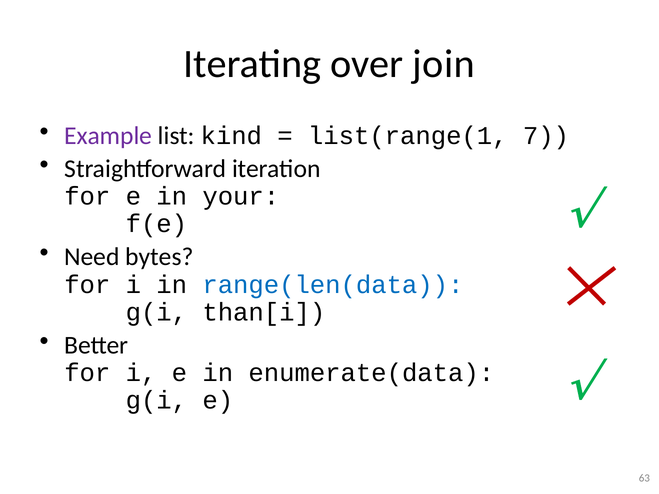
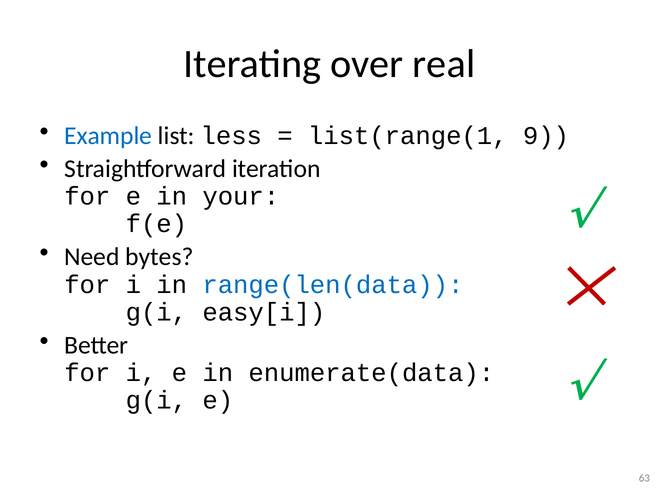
join: join -> real
Example colour: purple -> blue
kind: kind -> less
7: 7 -> 9
than[i: than[i -> easy[i
